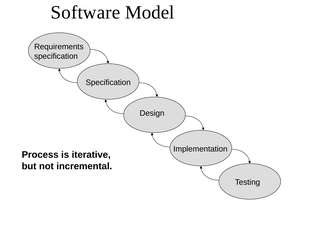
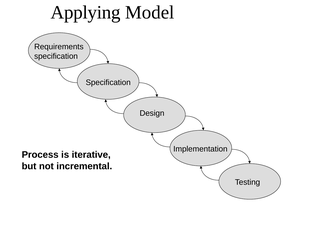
Software: Software -> Applying
